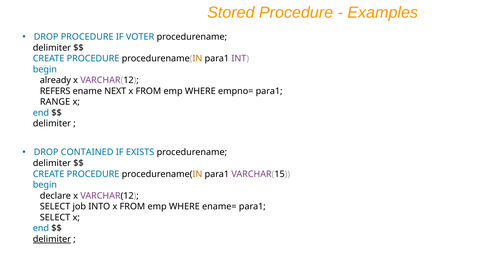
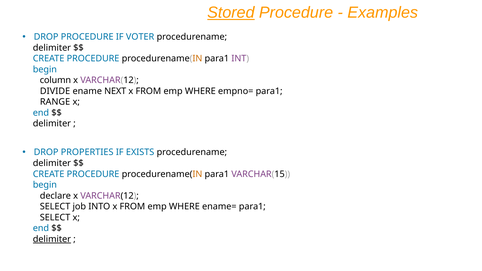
Stored underline: none -> present
already: already -> column
REFERS: REFERS -> DIVIDE
CONTAINED: CONTAINED -> PROPERTIES
